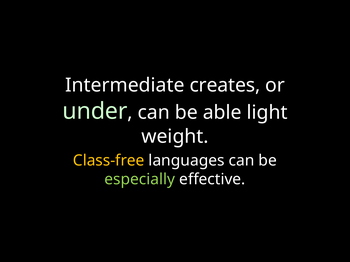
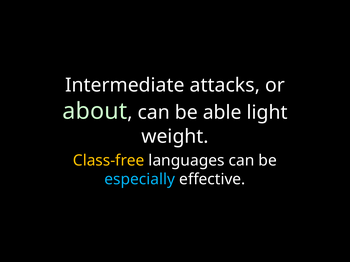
creates: creates -> attacks
under: under -> about
especially colour: light green -> light blue
